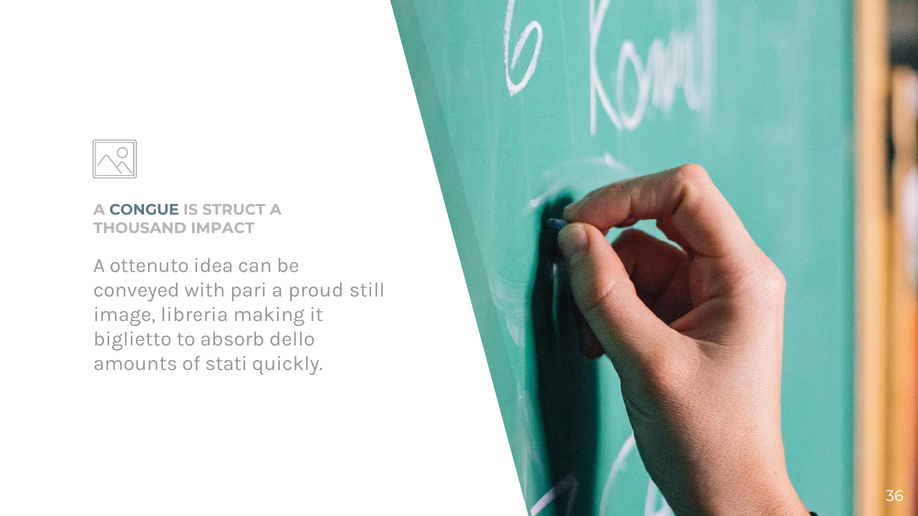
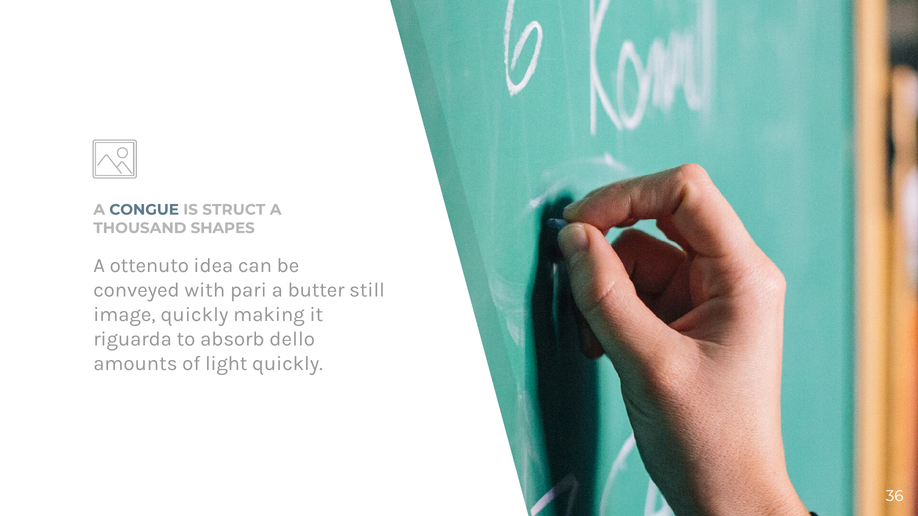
IMPACT: IMPACT -> SHAPES
proud: proud -> butter
image libreria: libreria -> quickly
biglietto: biglietto -> riguarda
stati: stati -> light
